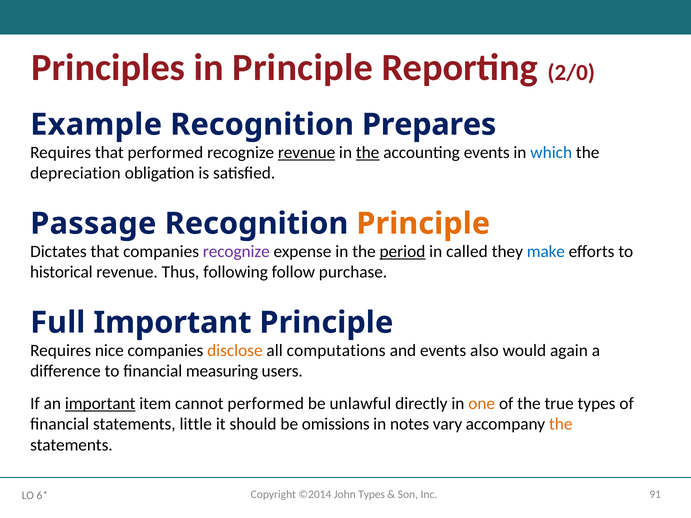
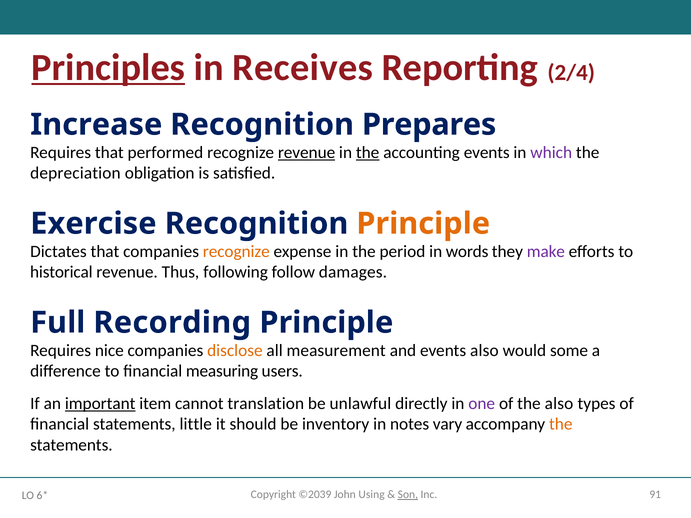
Principles underline: none -> present
in Principle: Principle -> Receives
2/0: 2/0 -> 2/4
Example: Example -> Increase
which colour: blue -> purple
Passage: Passage -> Exercise
recognize at (236, 252) colour: purple -> orange
period underline: present -> none
called: called -> words
make colour: blue -> purple
purchase: purchase -> damages
Full Important: Important -> Recording
computations: computations -> measurement
again: again -> some
cannot performed: performed -> translation
one colour: orange -> purple
the true: true -> also
omissions: omissions -> inventory
©2014: ©2014 -> ©2039
John Types: Types -> Using
Son underline: none -> present
